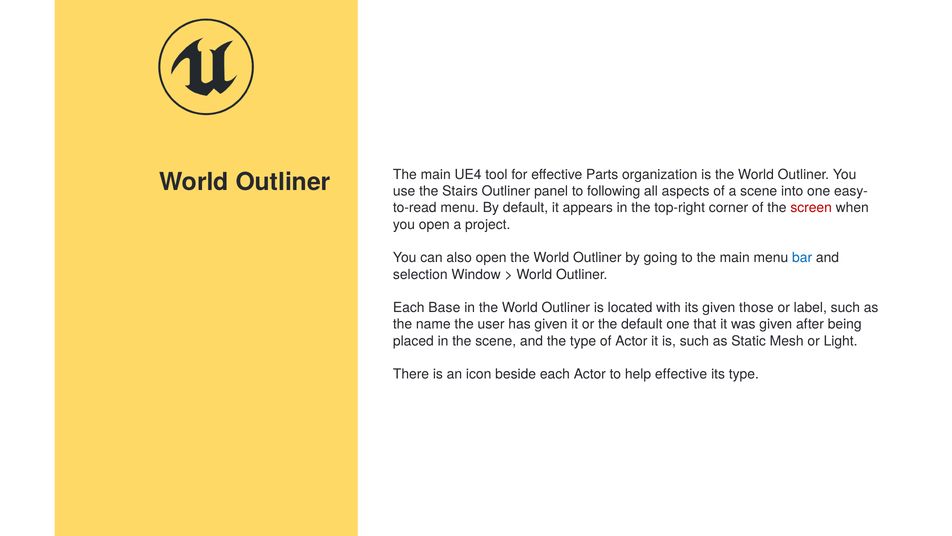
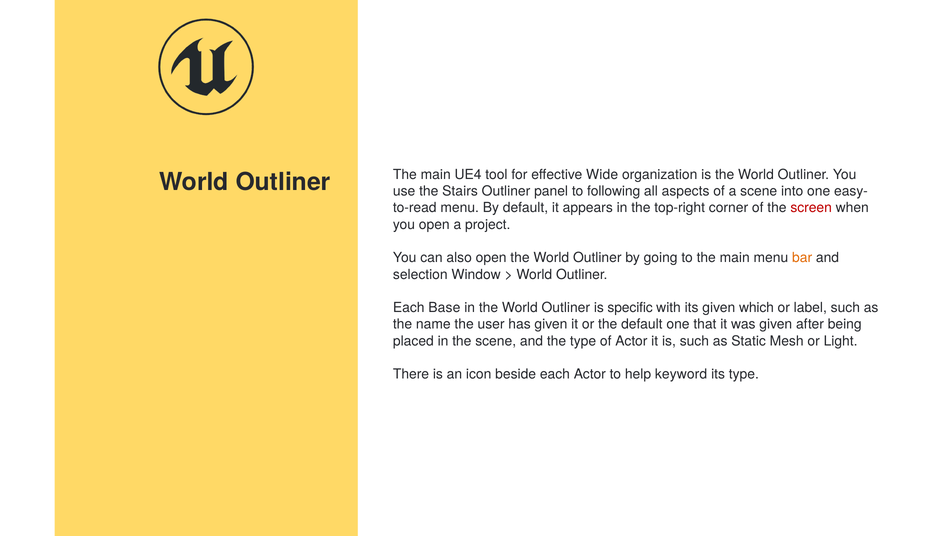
Parts: Parts -> Wide
bar colour: blue -> orange
located: located -> specific
those: those -> which
help effective: effective -> keyword
